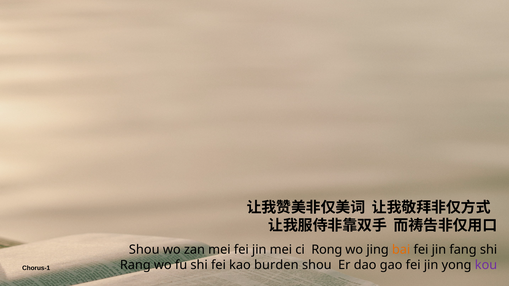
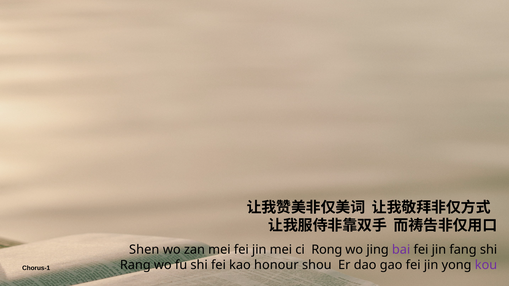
Shou at (144, 250): Shou -> Shen
bai colour: orange -> purple
burden: burden -> honour
